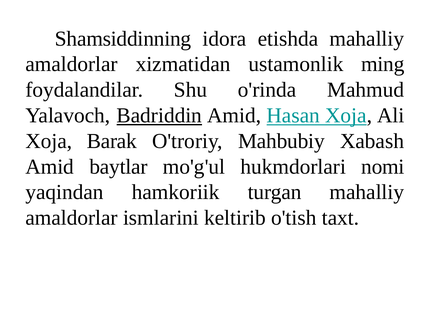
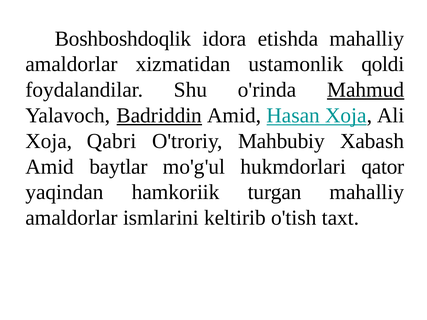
Shamsiddinning: Shamsiddinning -> Boshboshdoqlik
ming: ming -> qoldi
Mahmud underline: none -> present
Barak: Barak -> Qabri
nomi: nomi -> qator
